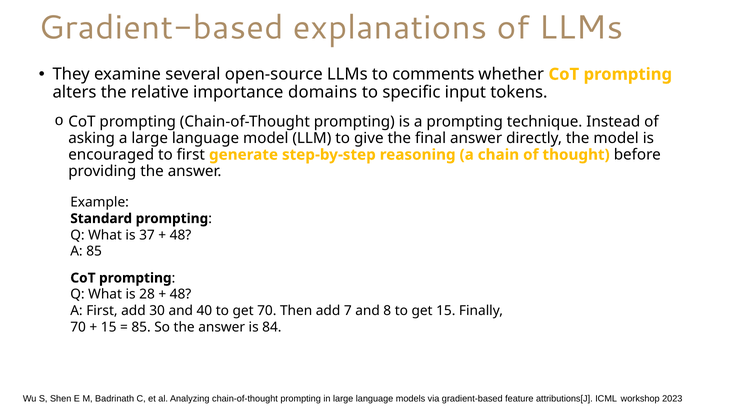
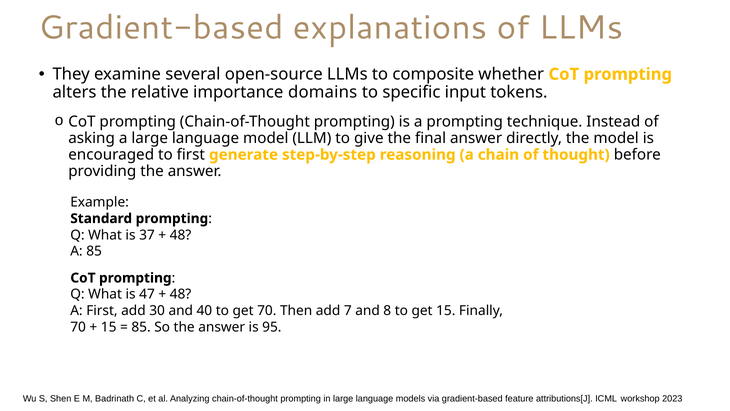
comments: comments -> composite
28: 28 -> 47
84: 84 -> 95
